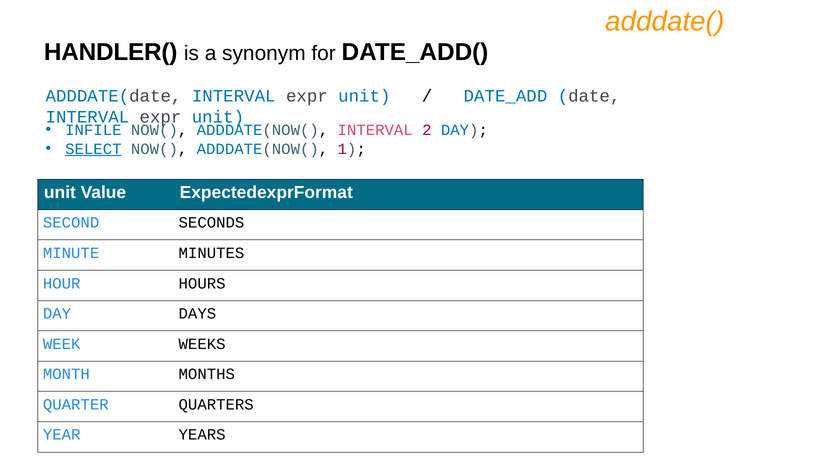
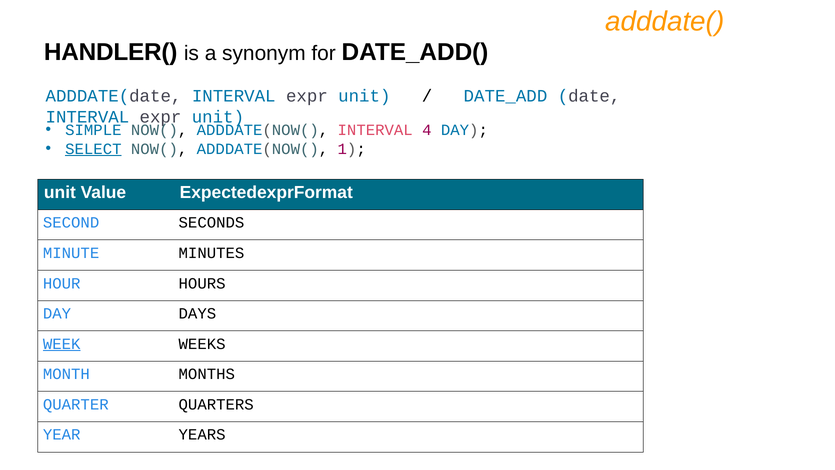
INFILE: INFILE -> SIMPLE
2: 2 -> 4
WEEK underline: none -> present
